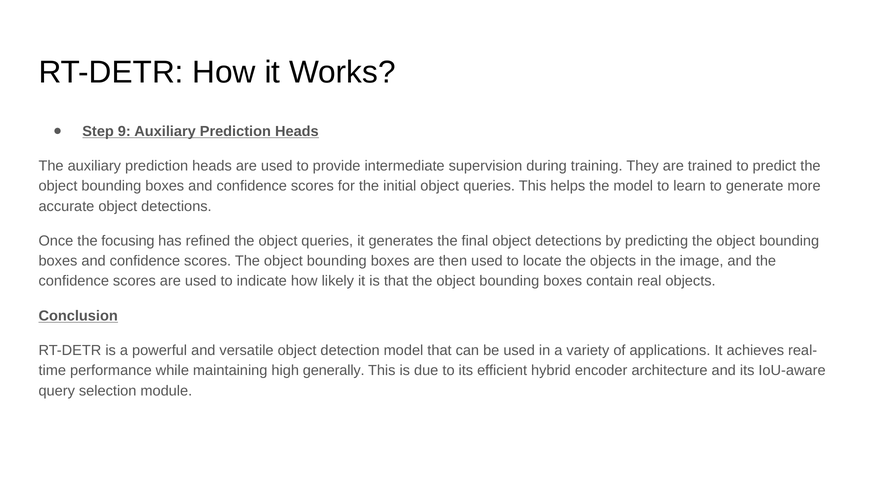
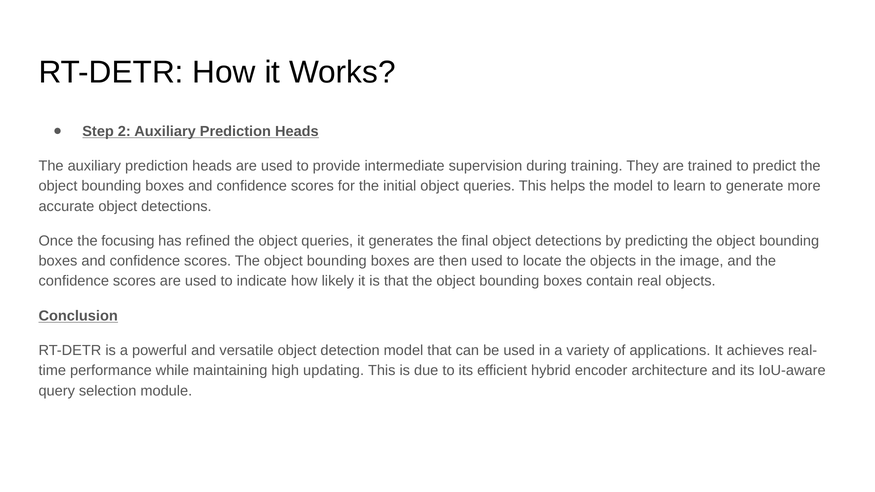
9: 9 -> 2
generally: generally -> updating
